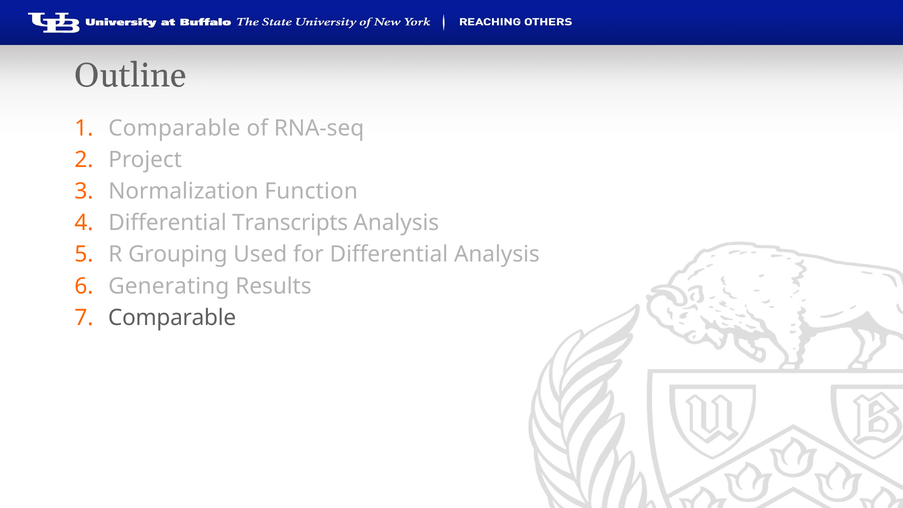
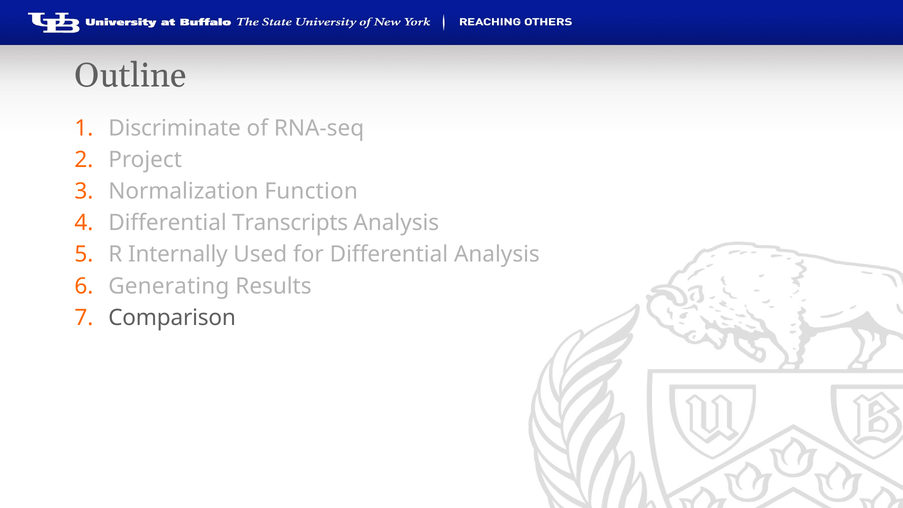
Comparable at (174, 128): Comparable -> Discriminate
Grouping: Grouping -> Internally
Comparable at (172, 318): Comparable -> Comparison
